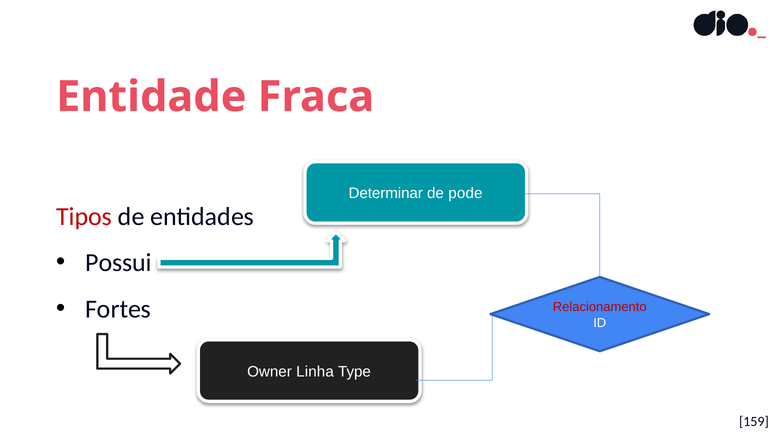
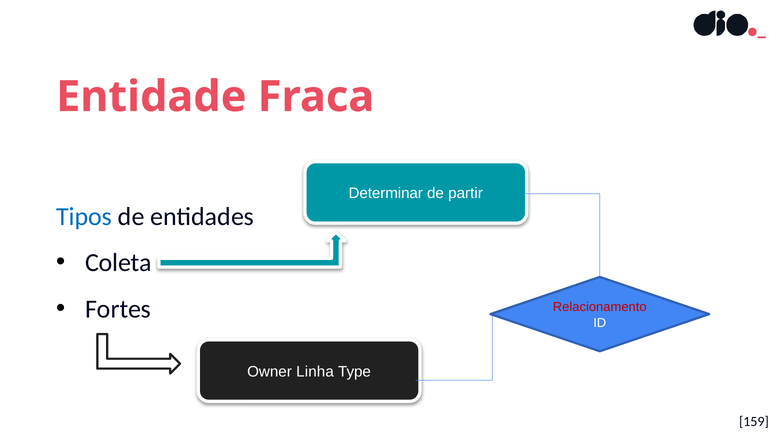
pode: pode -> partir
Tipos colour: red -> blue
Possui: Possui -> Coleta
